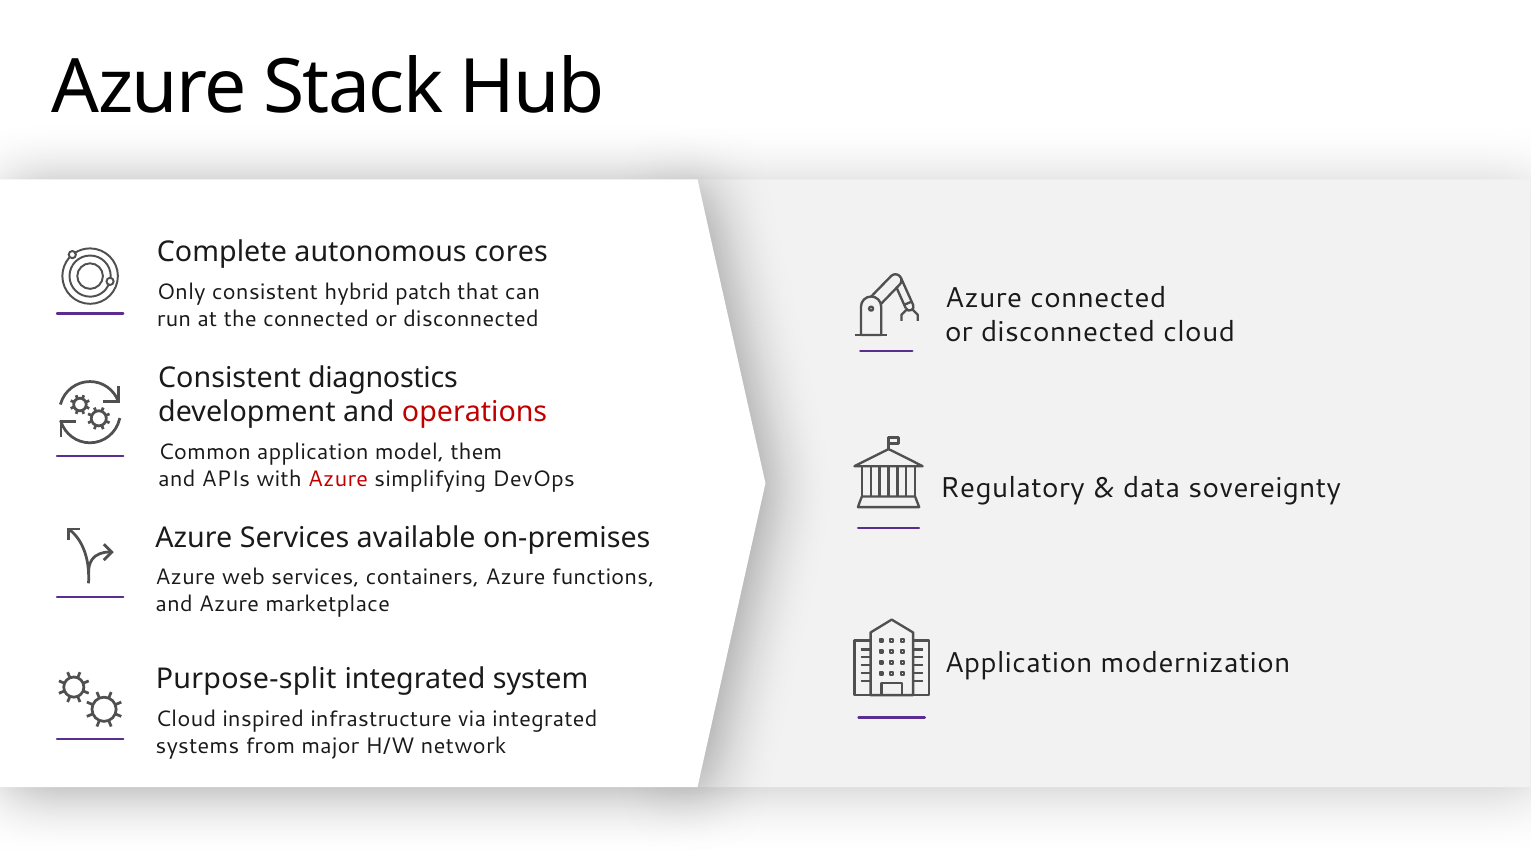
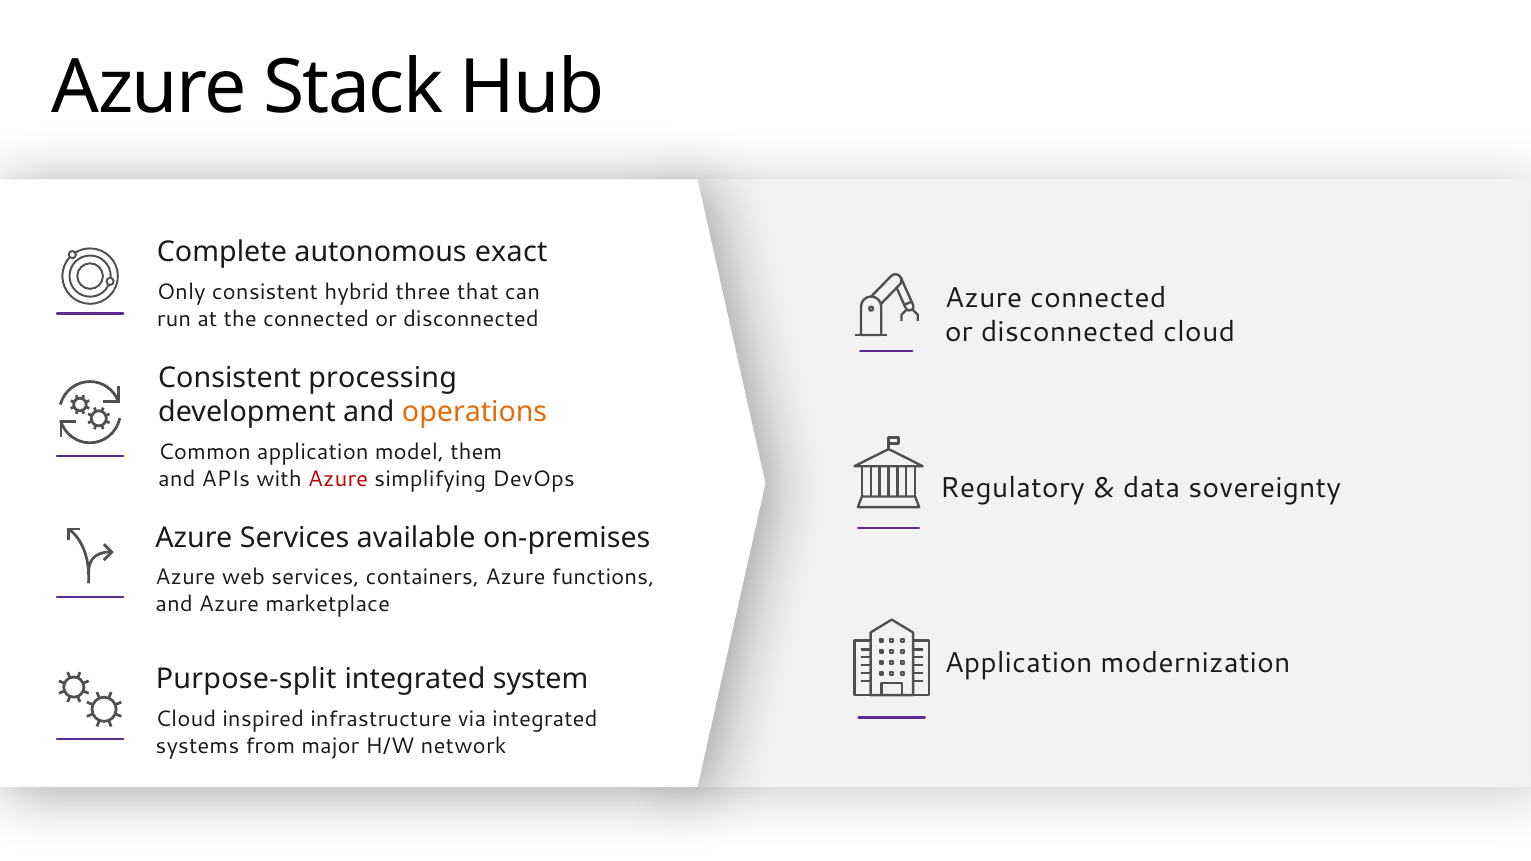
cores: cores -> exact
patch: patch -> three
diagnostics: diagnostics -> processing
operations colour: red -> orange
